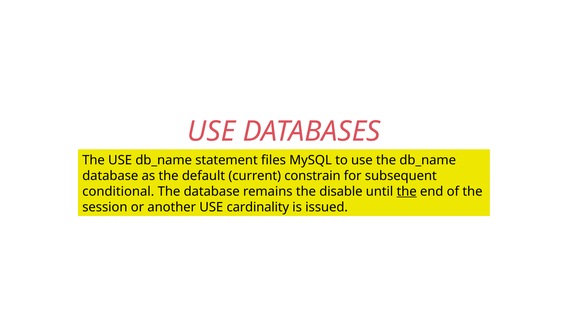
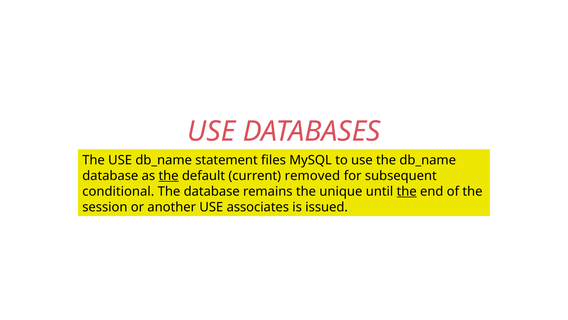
the at (169, 176) underline: none -> present
constrain: constrain -> removed
disable: disable -> unique
cardinality: cardinality -> associates
